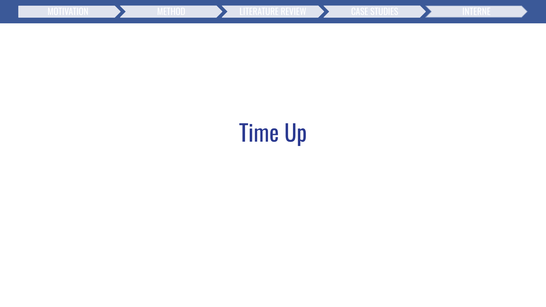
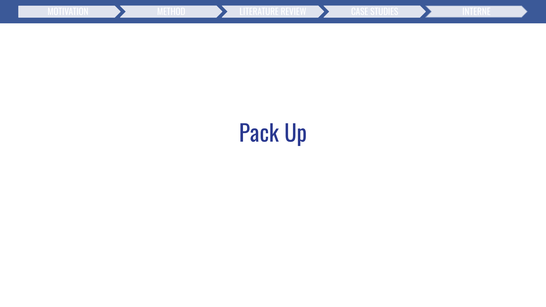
Time: Time -> Pack
